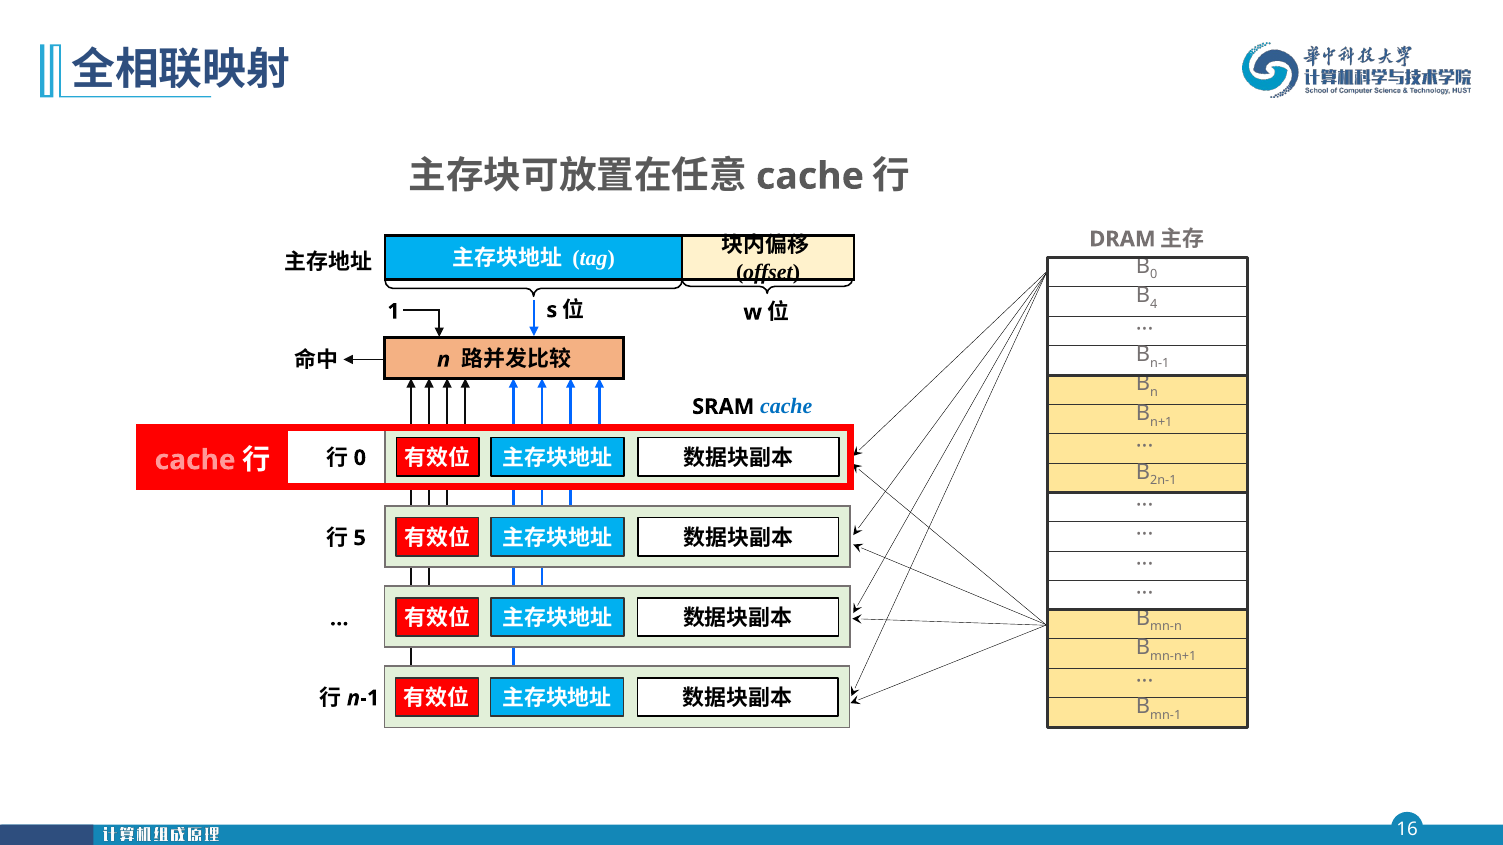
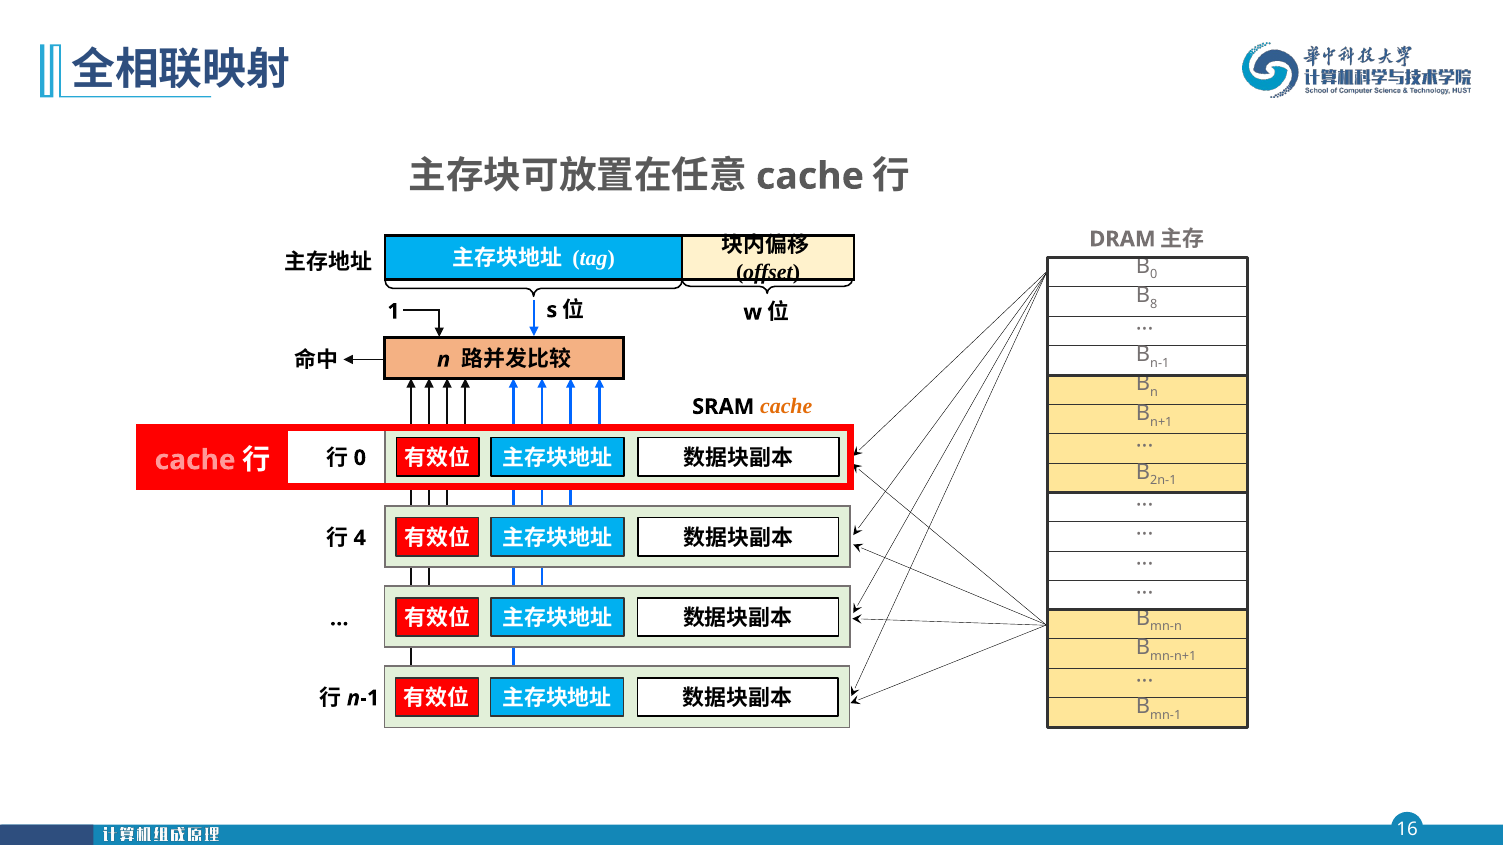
4: 4 -> 8
cache at (786, 407) colour: blue -> orange
5: 5 -> 4
